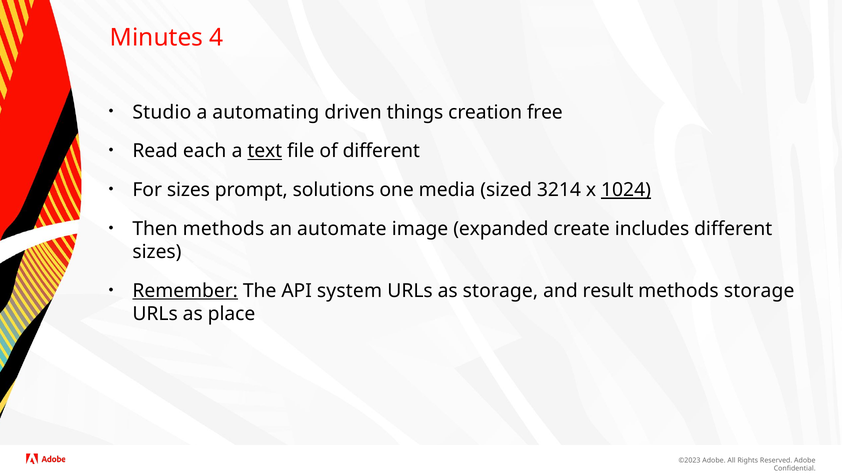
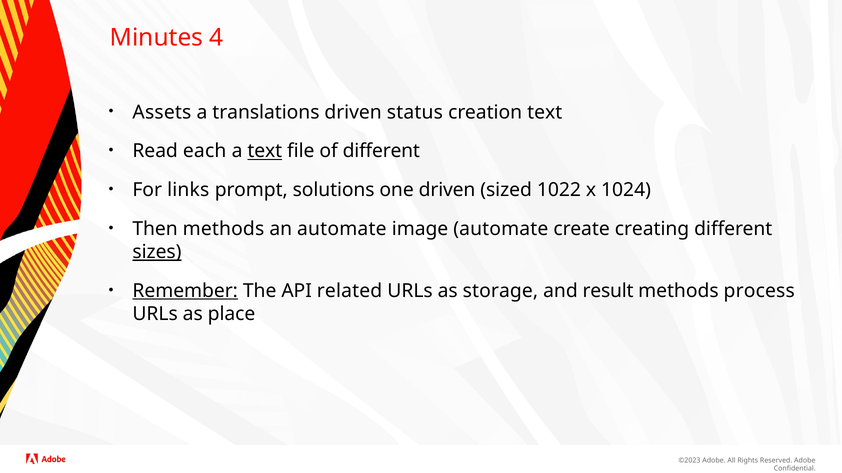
Studio: Studio -> Assets
automating: automating -> translations
things: things -> status
creation free: free -> text
For sizes: sizes -> links
one media: media -> driven
3214: 3214 -> 1022
1024 underline: present -> none
image expanded: expanded -> automate
includes: includes -> creating
sizes at (157, 252) underline: none -> present
system: system -> related
methods storage: storage -> process
